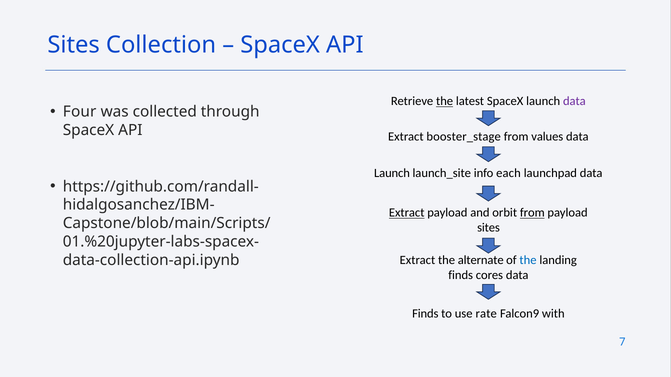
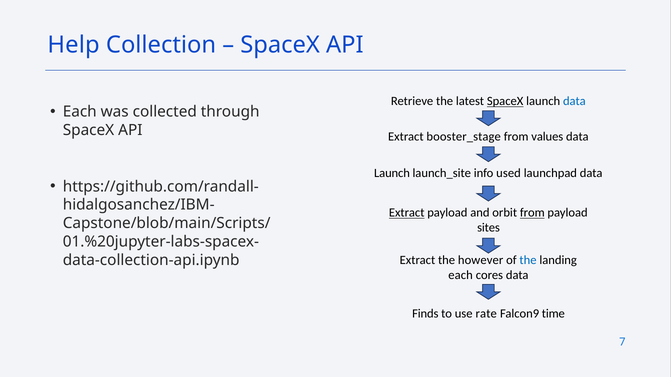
Sites at (74, 45): Sites -> Help
the at (445, 101) underline: present -> none
SpaceX at (505, 101) underline: none -> present
data at (574, 101) colour: purple -> blue
Four at (80, 112): Four -> Each
each: each -> used
alternate: alternate -> however
finds at (461, 275): finds -> each
with: with -> time
